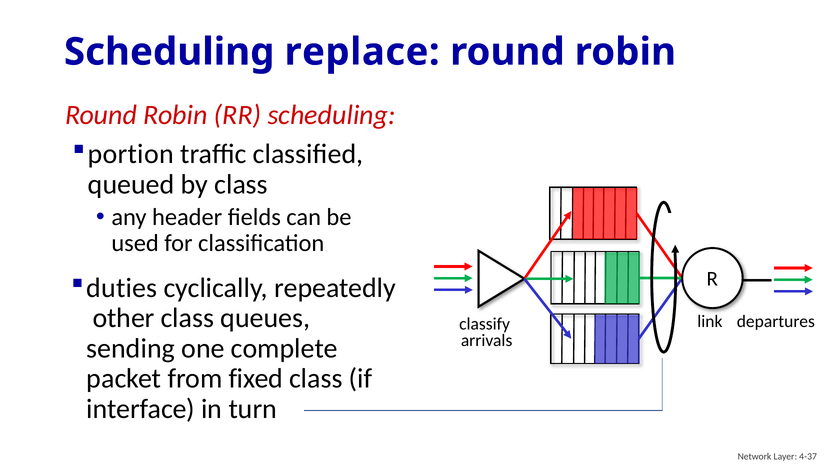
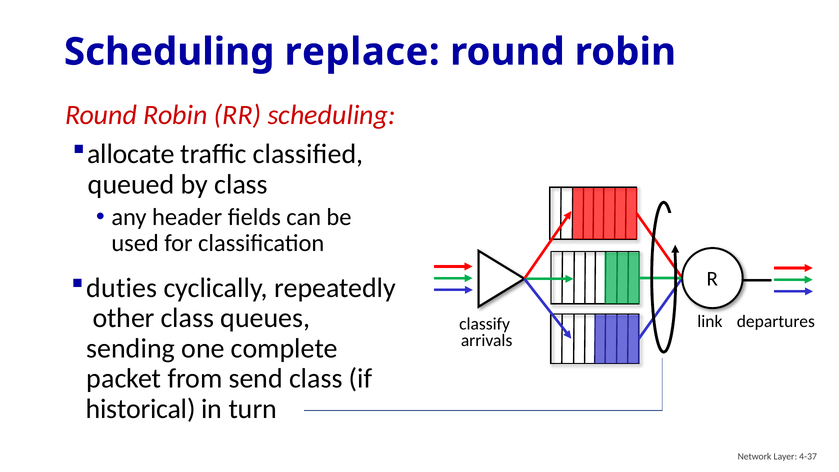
portion: portion -> allocate
fixed: fixed -> send
interface: interface -> historical
